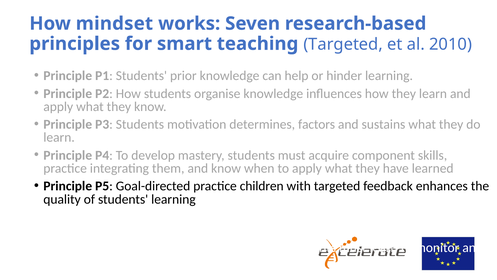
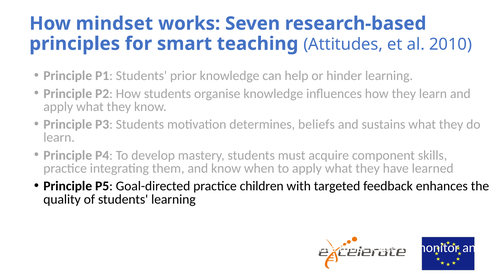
teaching Targeted: Targeted -> Attitudes
factors: factors -> beliefs
